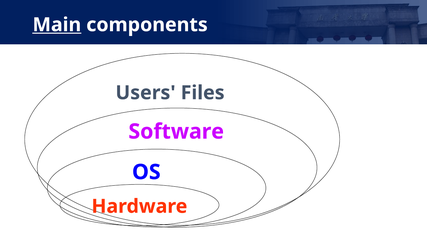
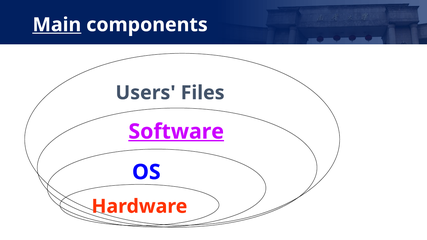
Software underline: none -> present
